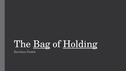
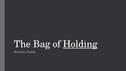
Bag underline: present -> none
